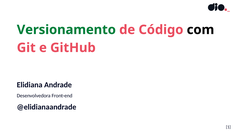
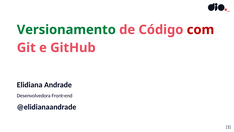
com colour: black -> red
